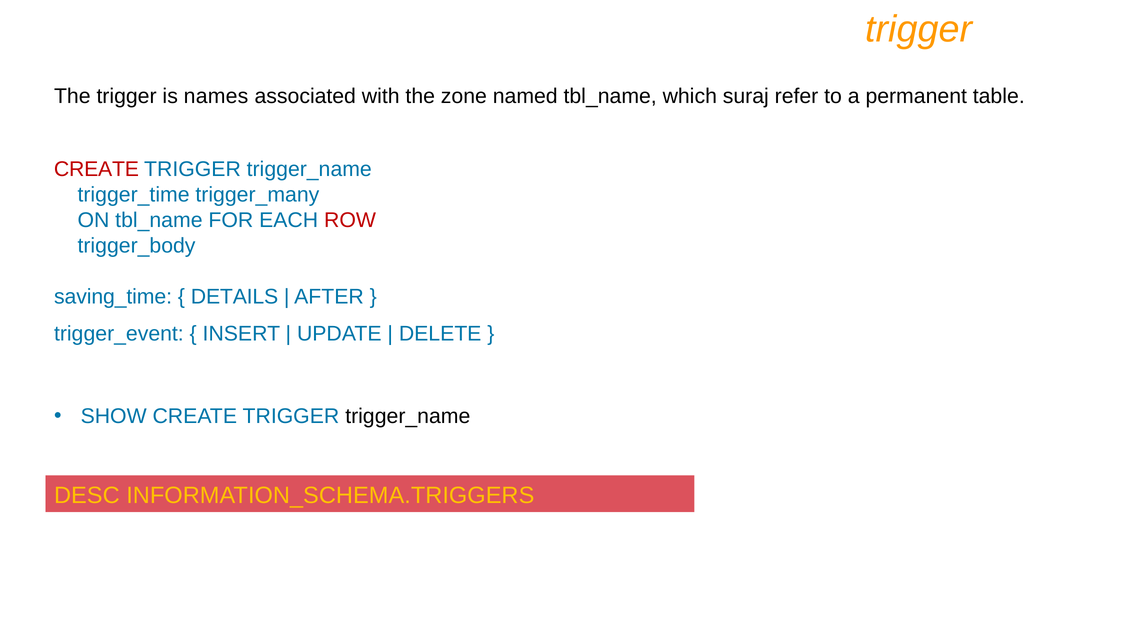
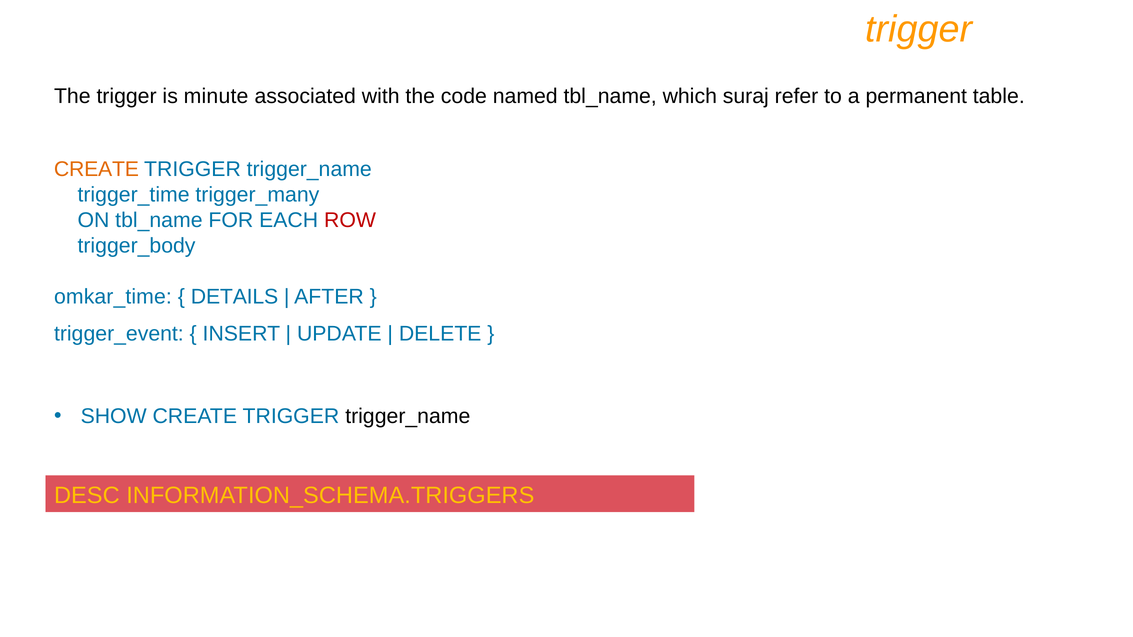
names: names -> minute
zone: zone -> code
CREATE at (96, 169) colour: red -> orange
saving_time: saving_time -> omkar_time
